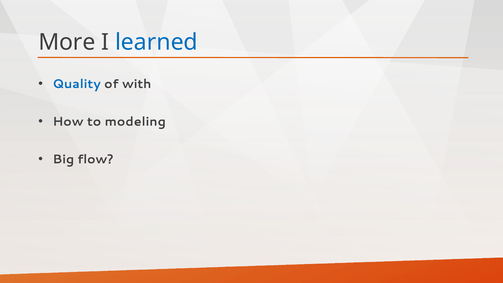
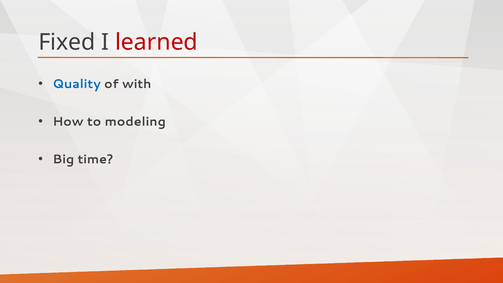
More: More -> Fixed
learned colour: blue -> red
flow: flow -> time
